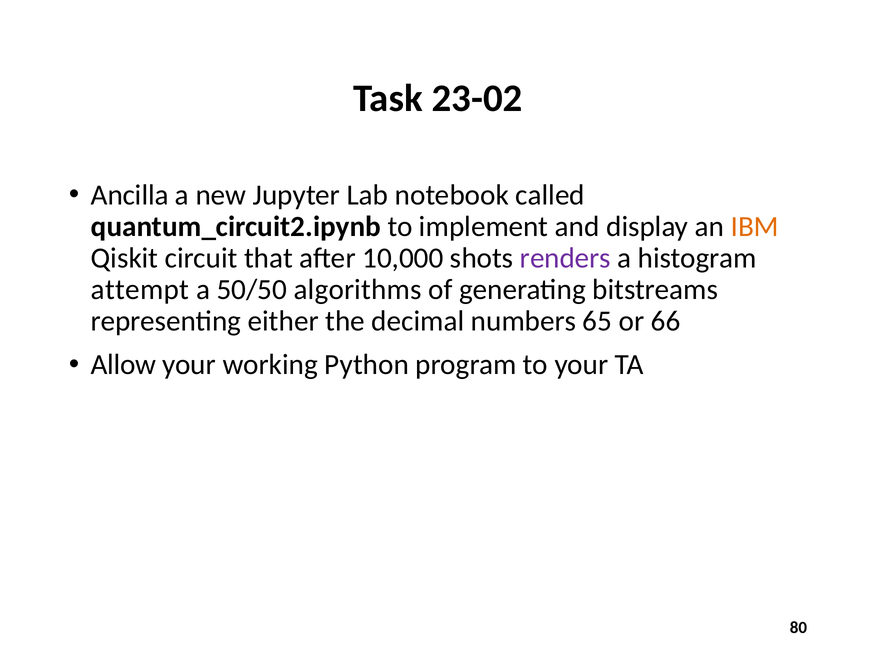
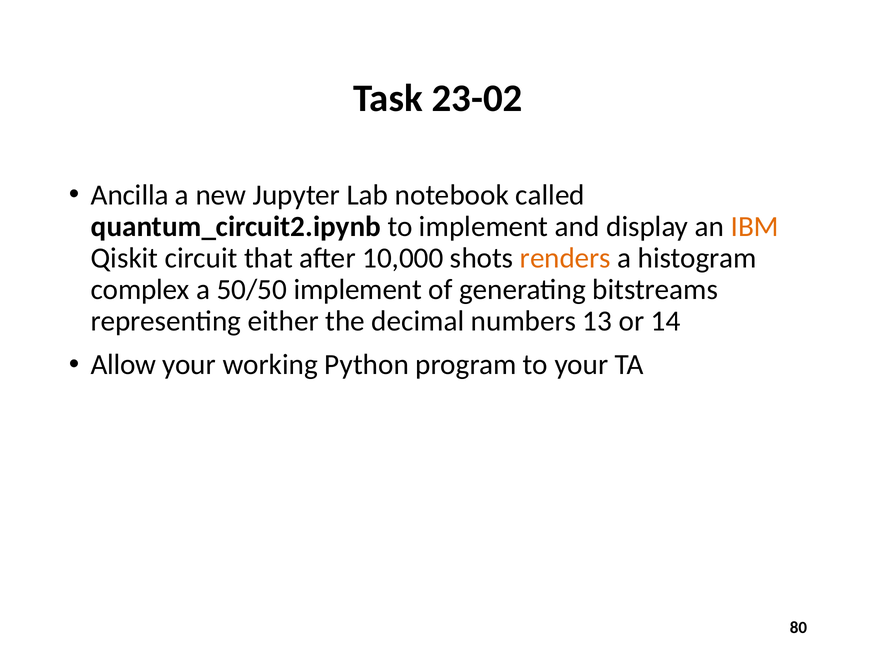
renders colour: purple -> orange
attempt: attempt -> complex
50/50 algorithms: algorithms -> implement
65: 65 -> 13
66: 66 -> 14
